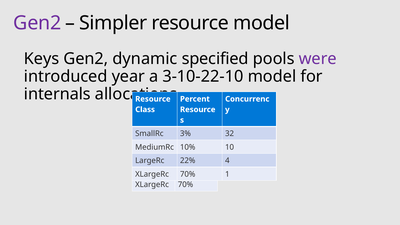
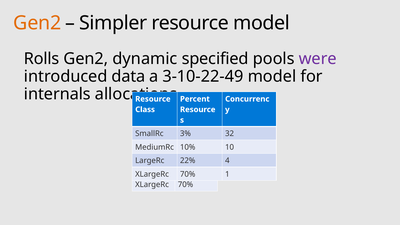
Gen2 at (37, 23) colour: purple -> orange
Keys: Keys -> Rolls
year: year -> data
3-10-22-10: 3-10-22-10 -> 3-10-22-49
